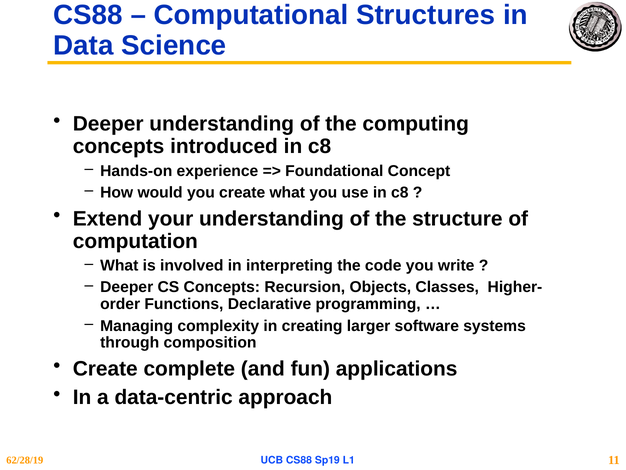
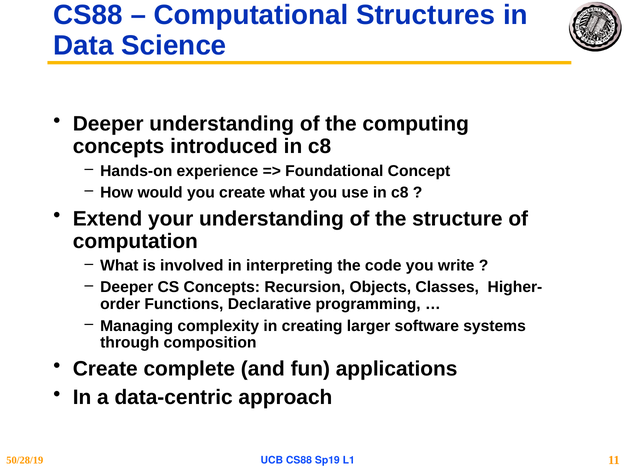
62/28/19: 62/28/19 -> 50/28/19
